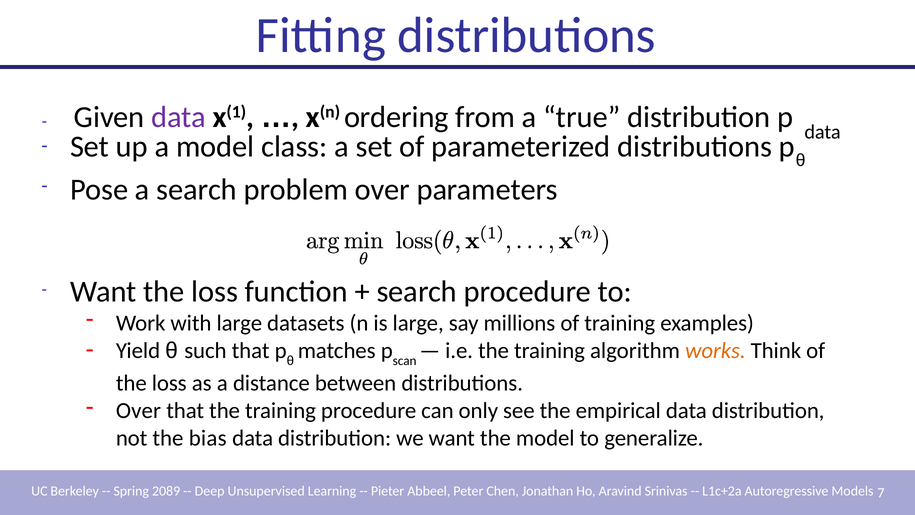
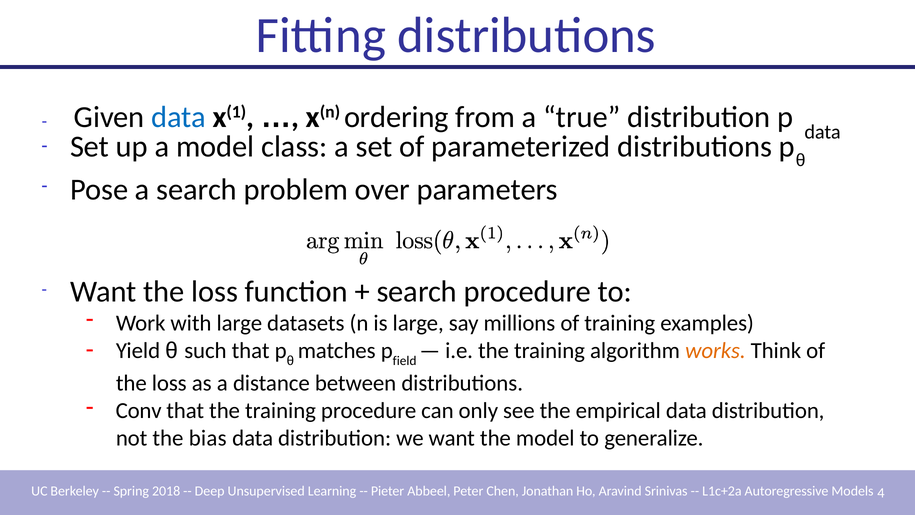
data at (179, 117) colour: purple -> blue
scan: scan -> field
Over at (138, 411): Over -> Conv
2089: 2089 -> 2018
7: 7 -> 4
